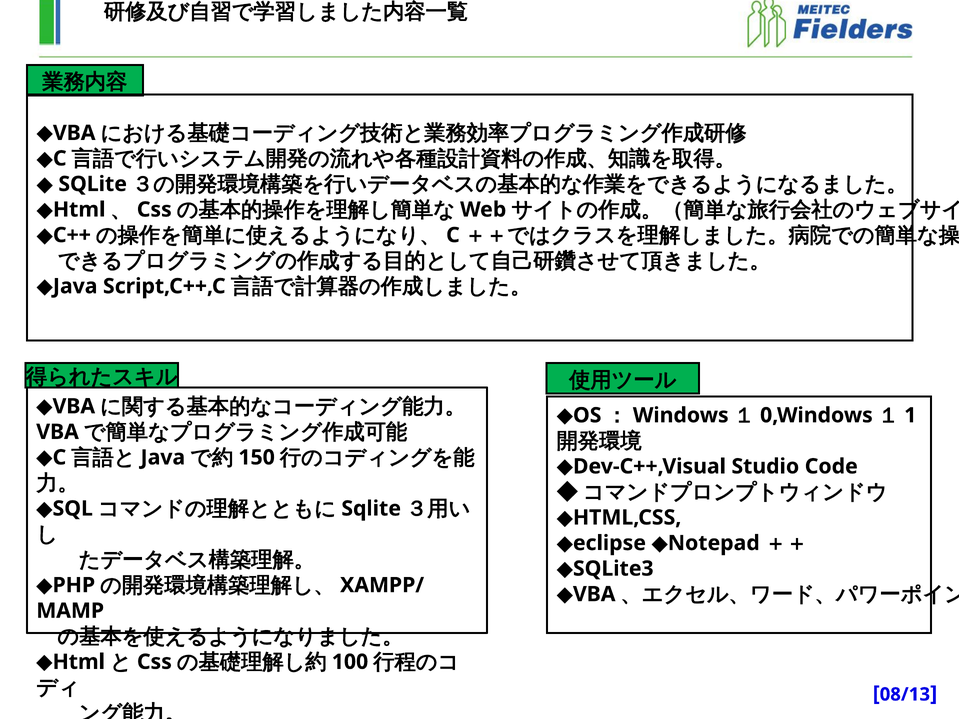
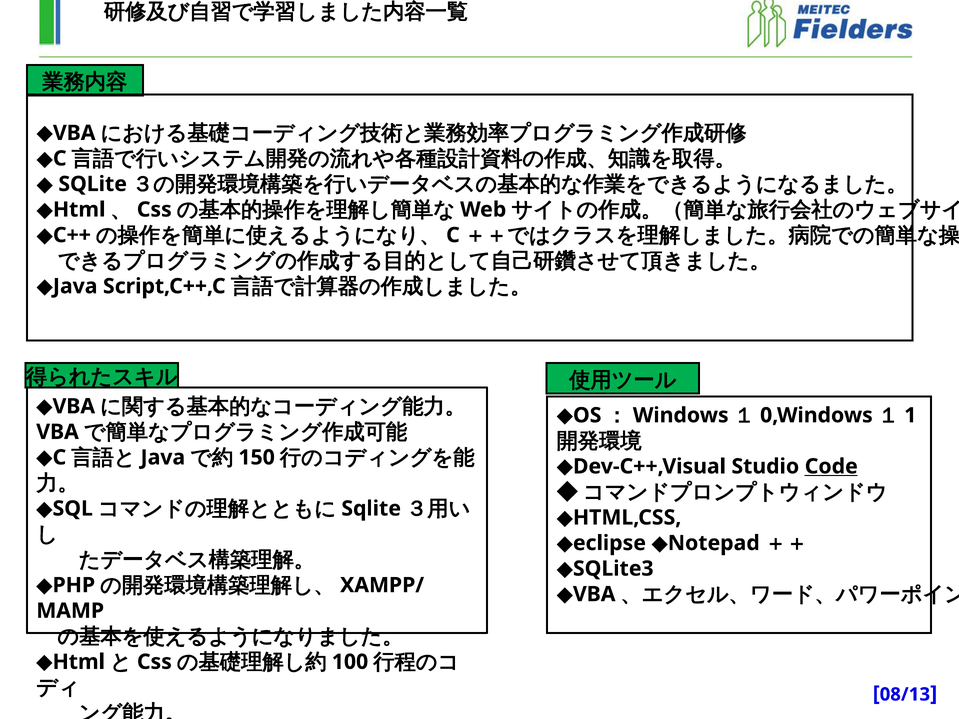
Code underline: none -> present
